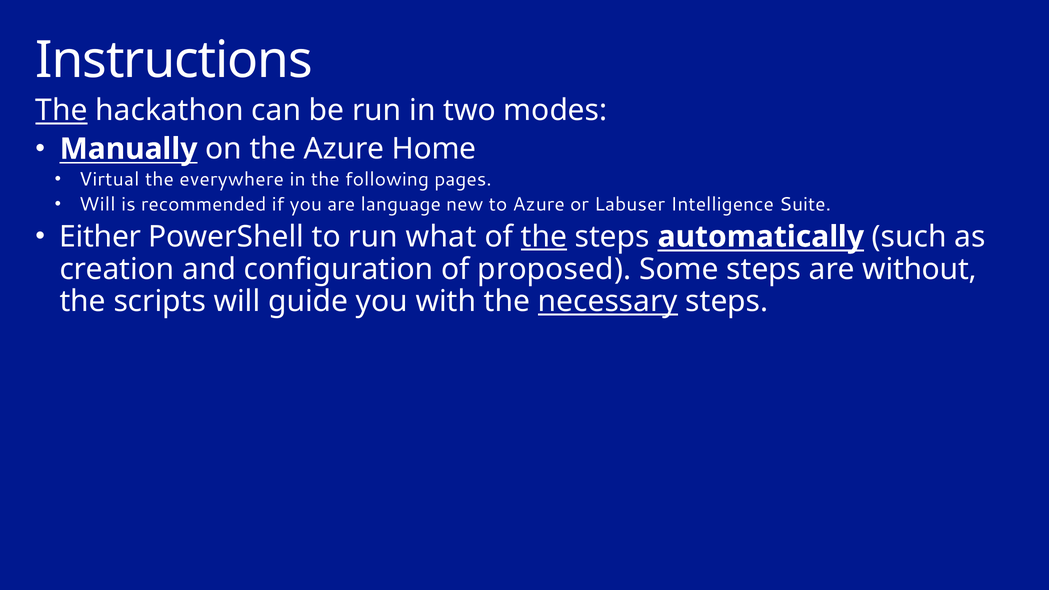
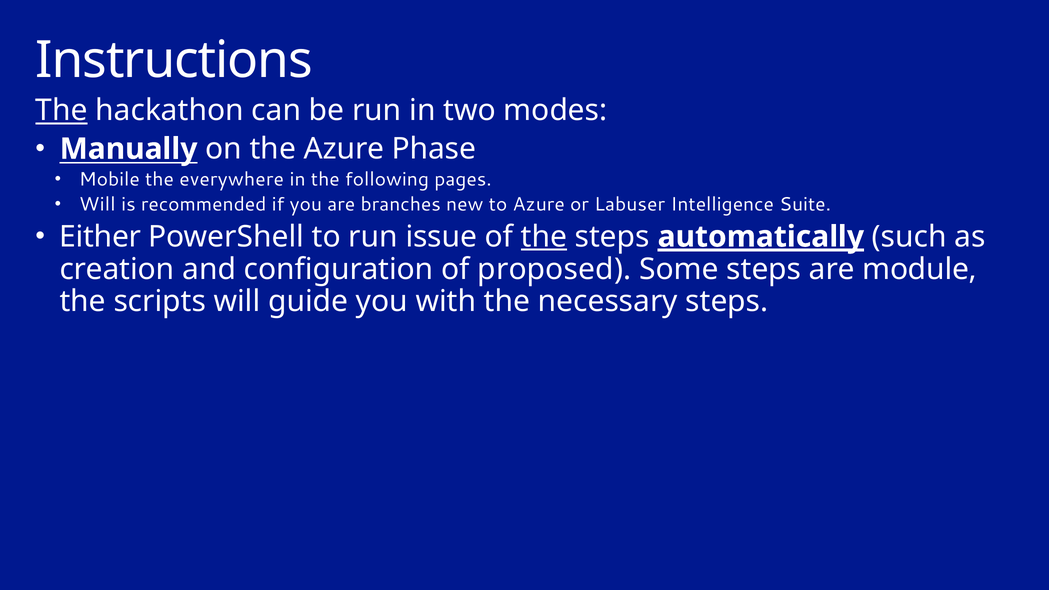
Home: Home -> Phase
Virtual: Virtual -> Mobile
language: language -> branches
what: what -> issue
automatically underline: none -> present
without: without -> module
necessary underline: present -> none
